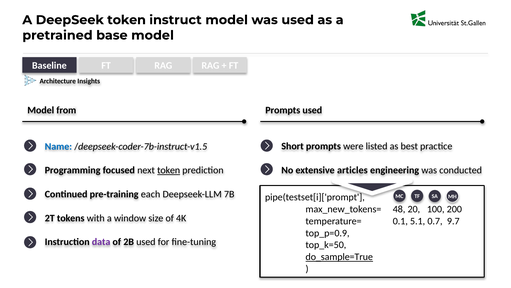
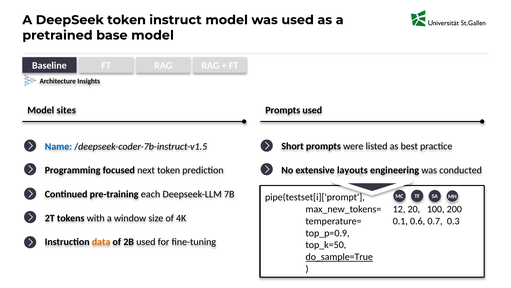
from: from -> sites
token at (169, 170) underline: present -> none
articles: articles -> layouts
48: 48 -> 12
5.1: 5.1 -> 0.6
9.7: 9.7 -> 0.3
data colour: purple -> orange
